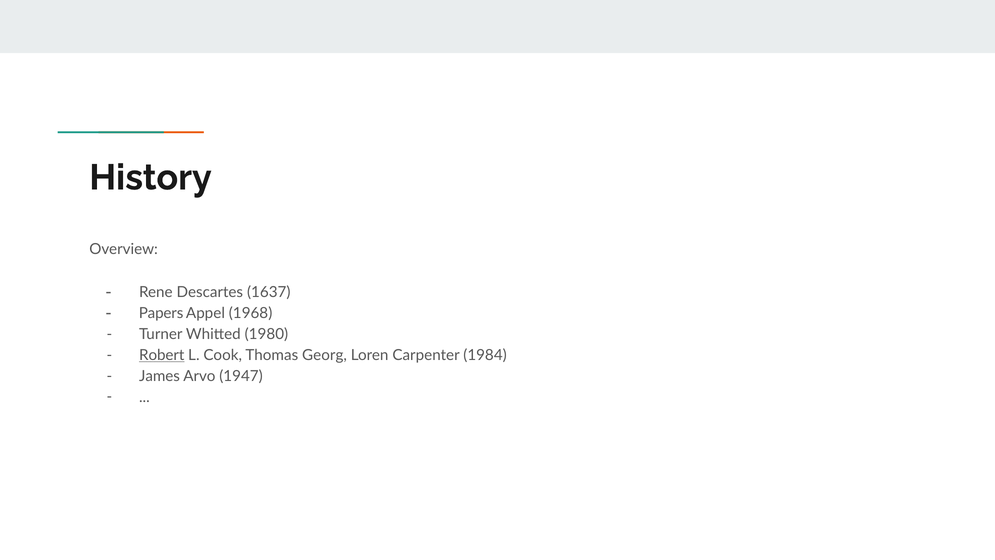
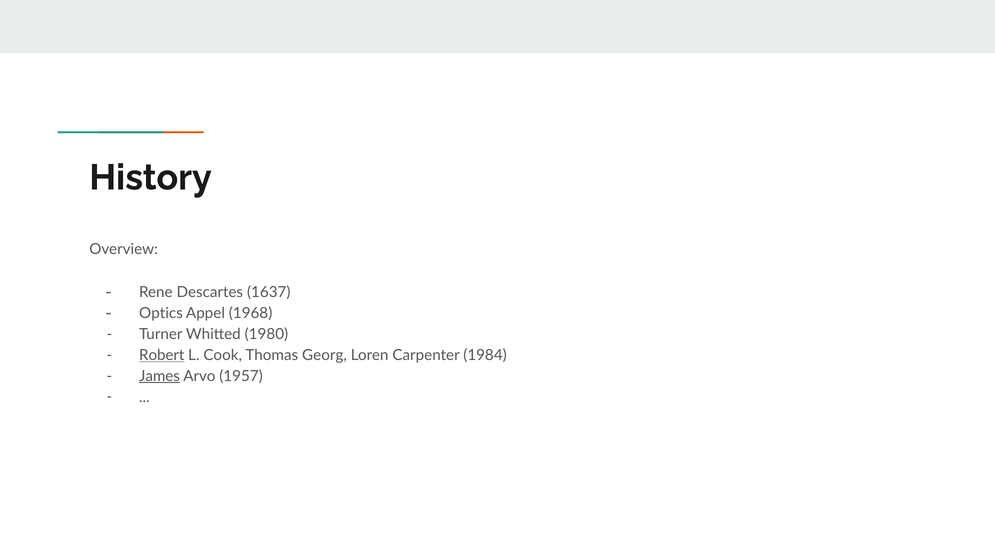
Papers: Papers -> Optics
James underline: none -> present
1947: 1947 -> 1957
